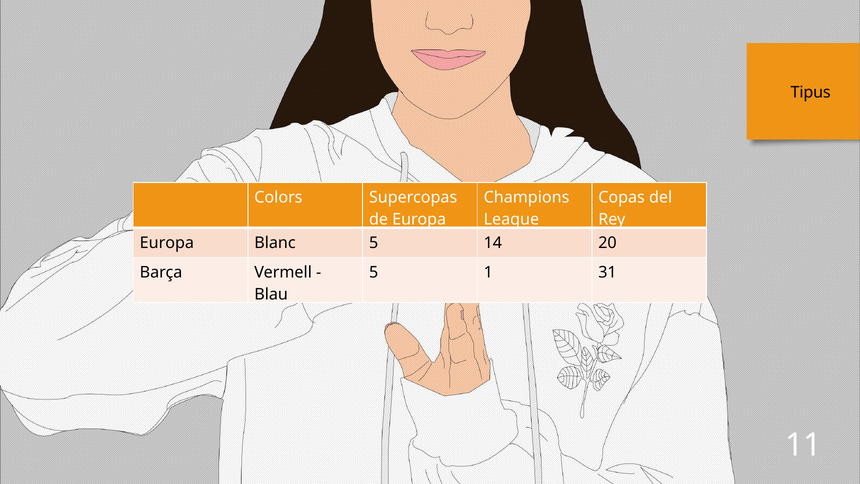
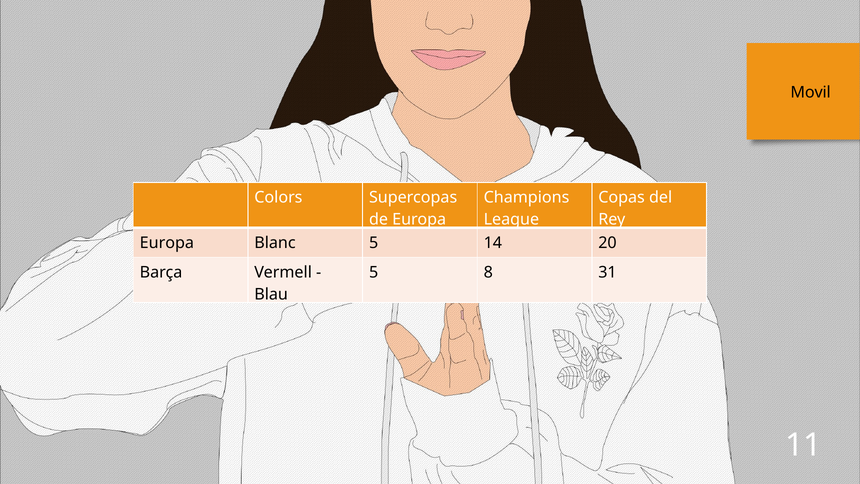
Tipus: Tipus -> Movil
1: 1 -> 8
